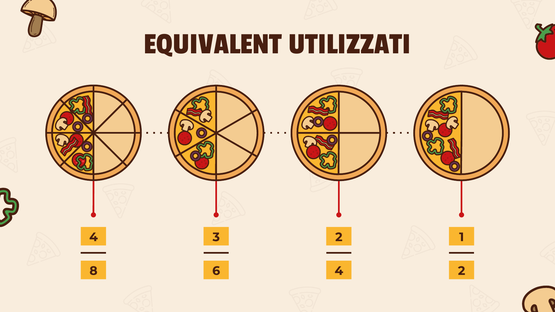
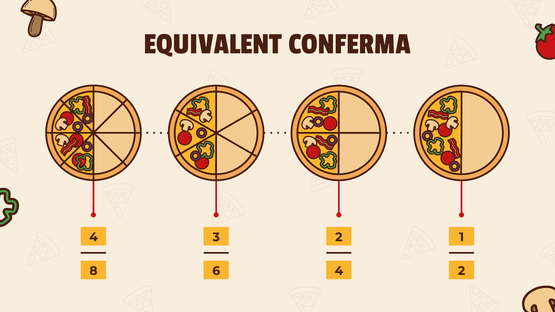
UTILIZZATI: UTILIZZATI -> CONFERMA
